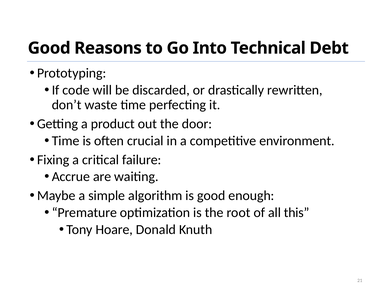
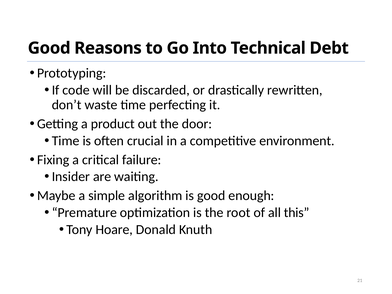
Accrue: Accrue -> Insider
